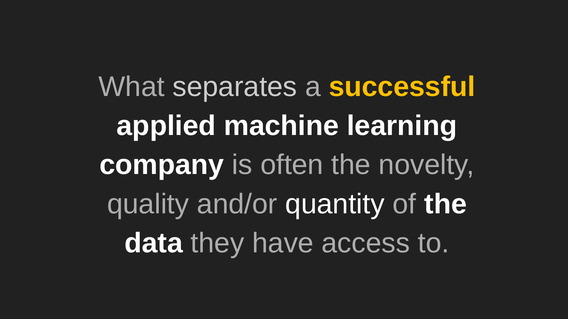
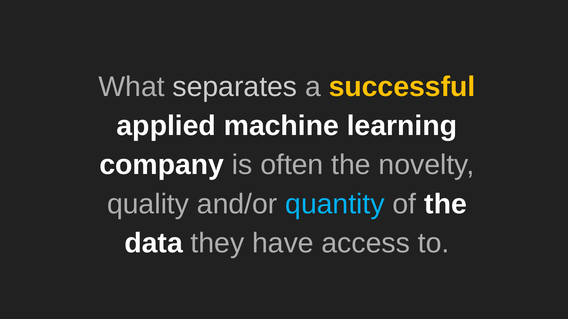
quantity colour: white -> light blue
